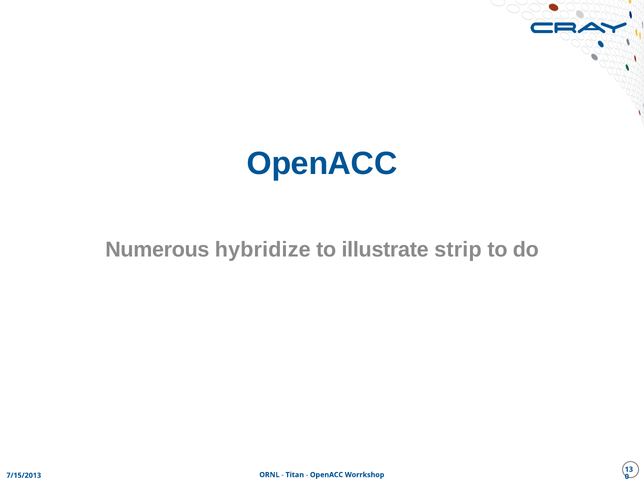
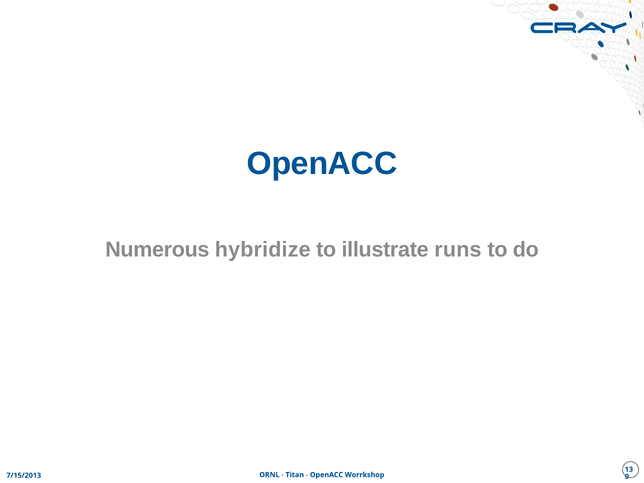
strip: strip -> runs
